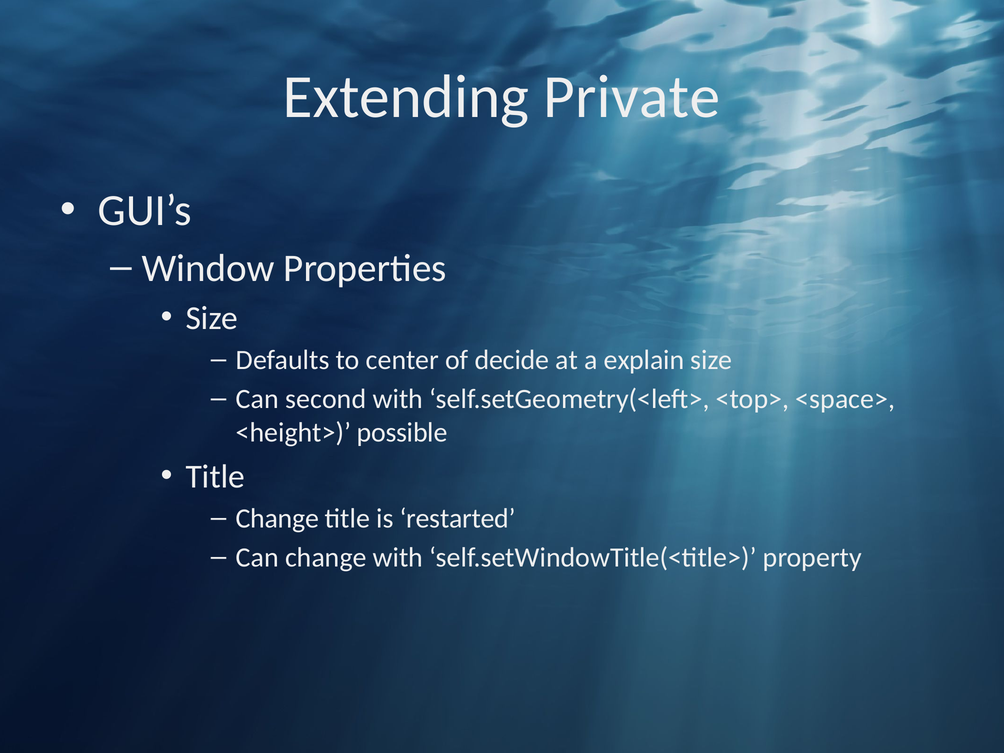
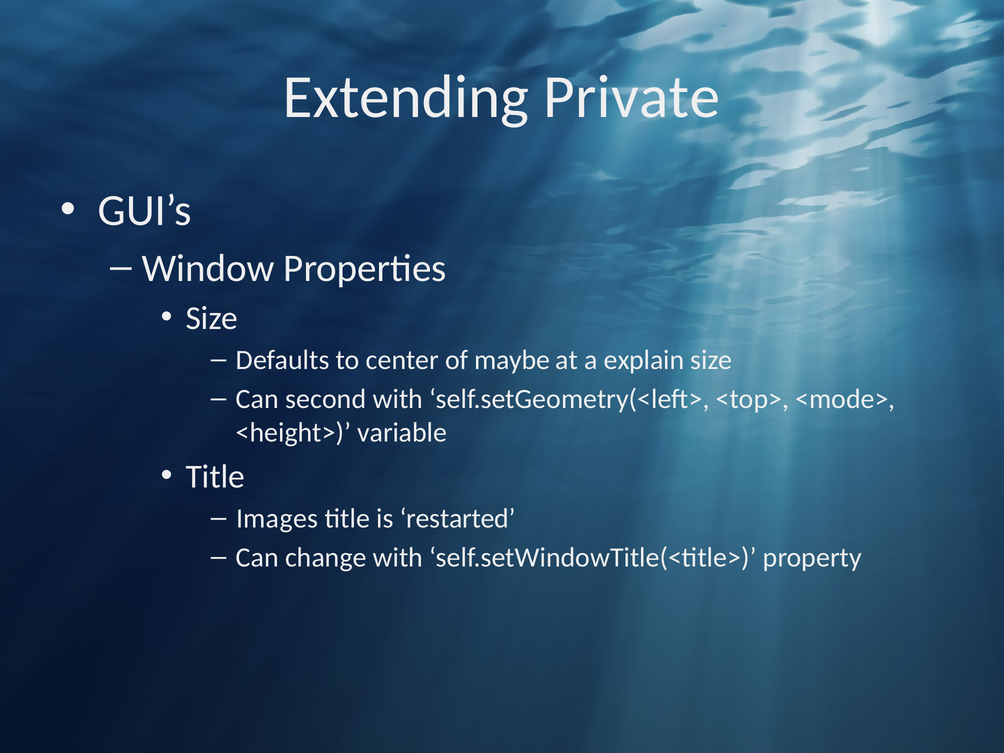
decide: decide -> maybe
<space>: <space> -> <mode>
possible: possible -> variable
Change at (277, 519): Change -> Images
